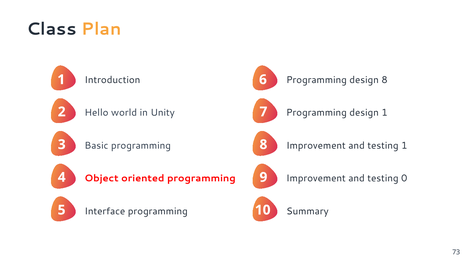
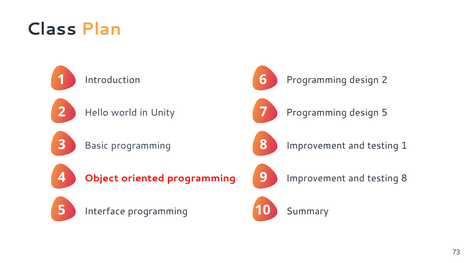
design 8: 8 -> 2
design 1: 1 -> 5
testing 0: 0 -> 8
